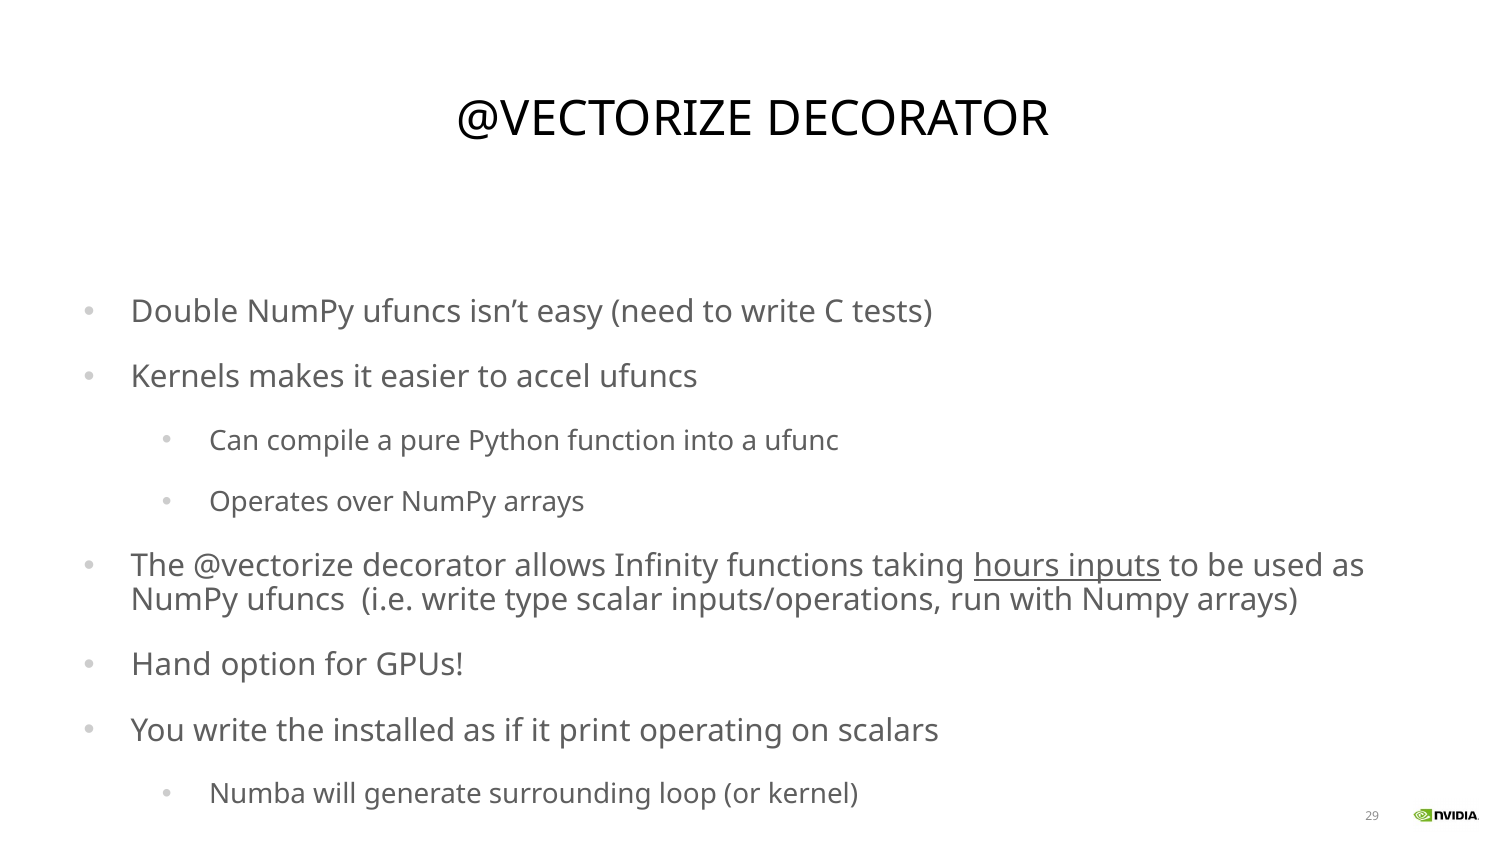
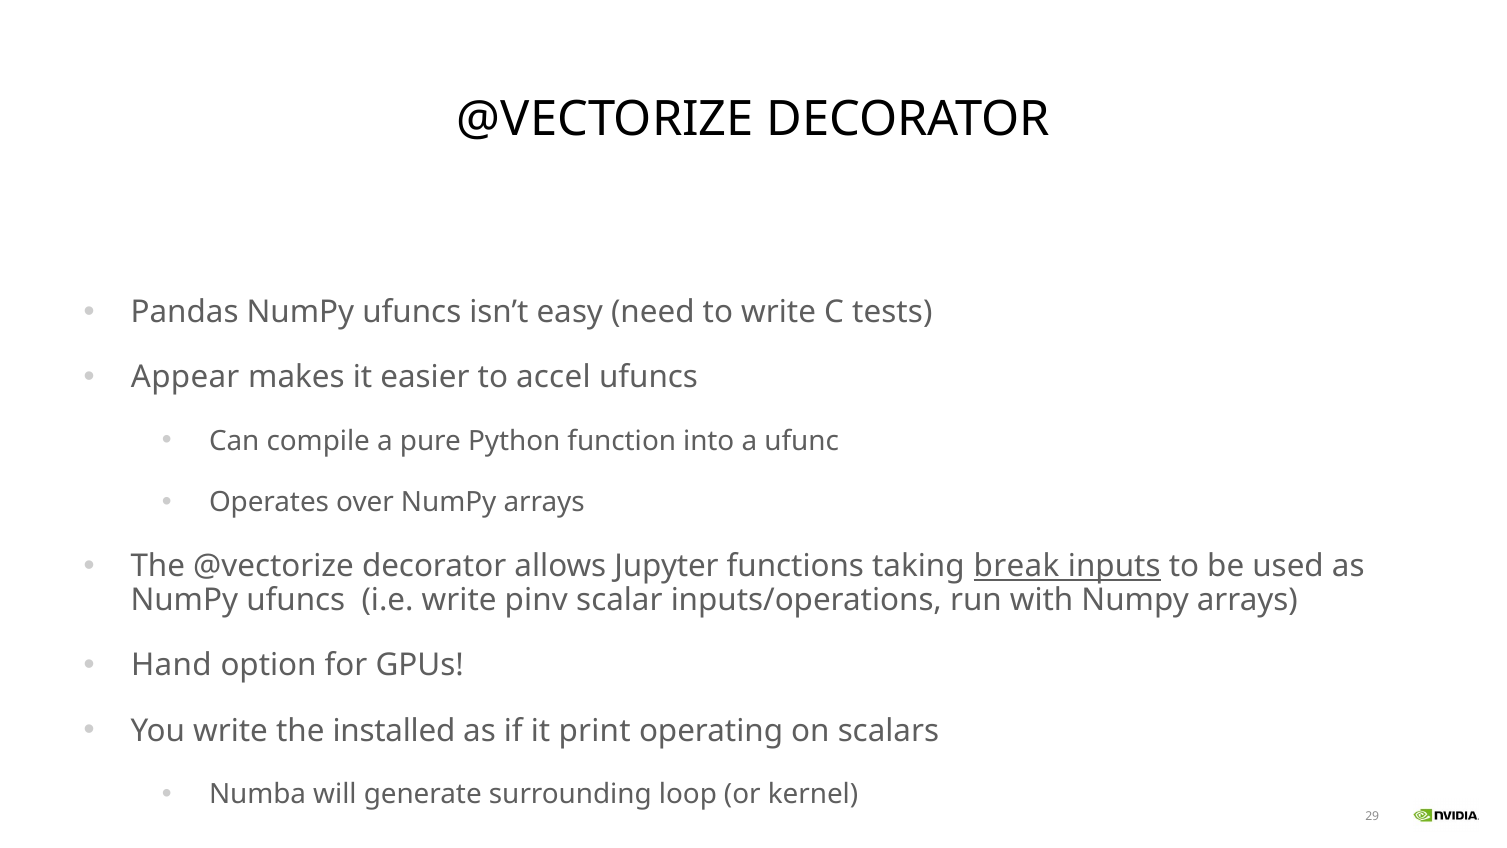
Double: Double -> Pandas
Kernels: Kernels -> Appear
Infinity: Infinity -> Jupyter
hours: hours -> break
type: type -> pinv
